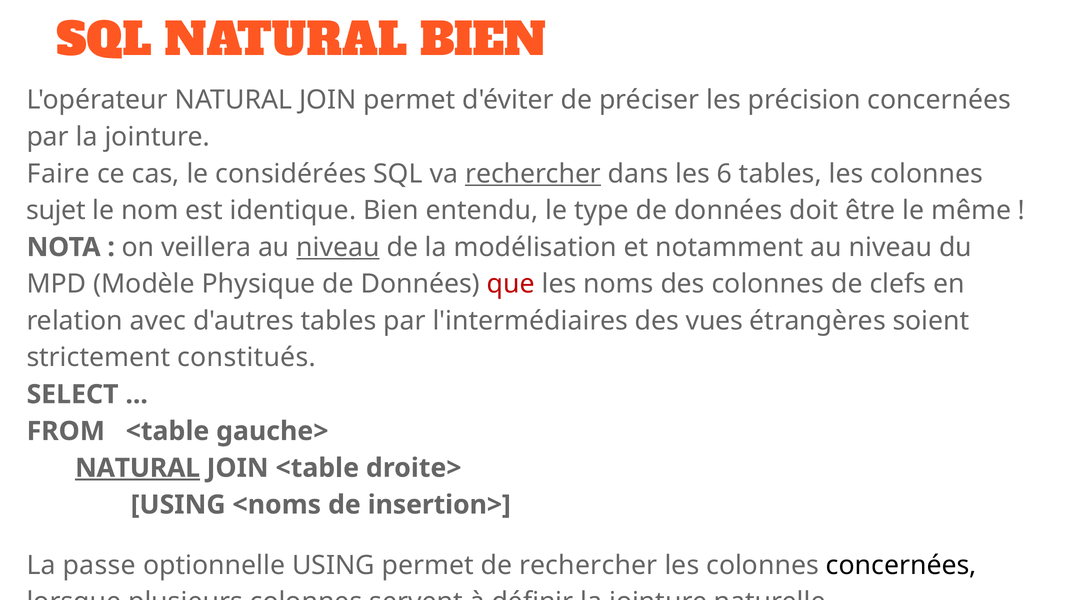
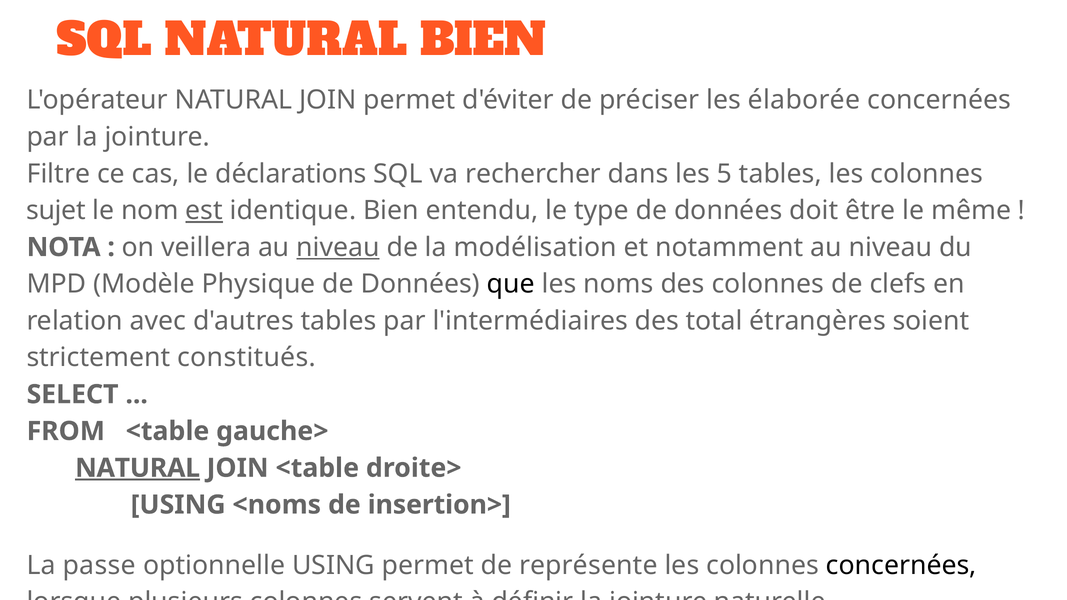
précision: précision -> élaborée
Faire: Faire -> Filtre
considérées: considérées -> déclarations
rechercher at (533, 174) underline: present -> none
6: 6 -> 5
est underline: none -> present
que colour: red -> black
vues: vues -> total
de rechercher: rechercher -> représente
